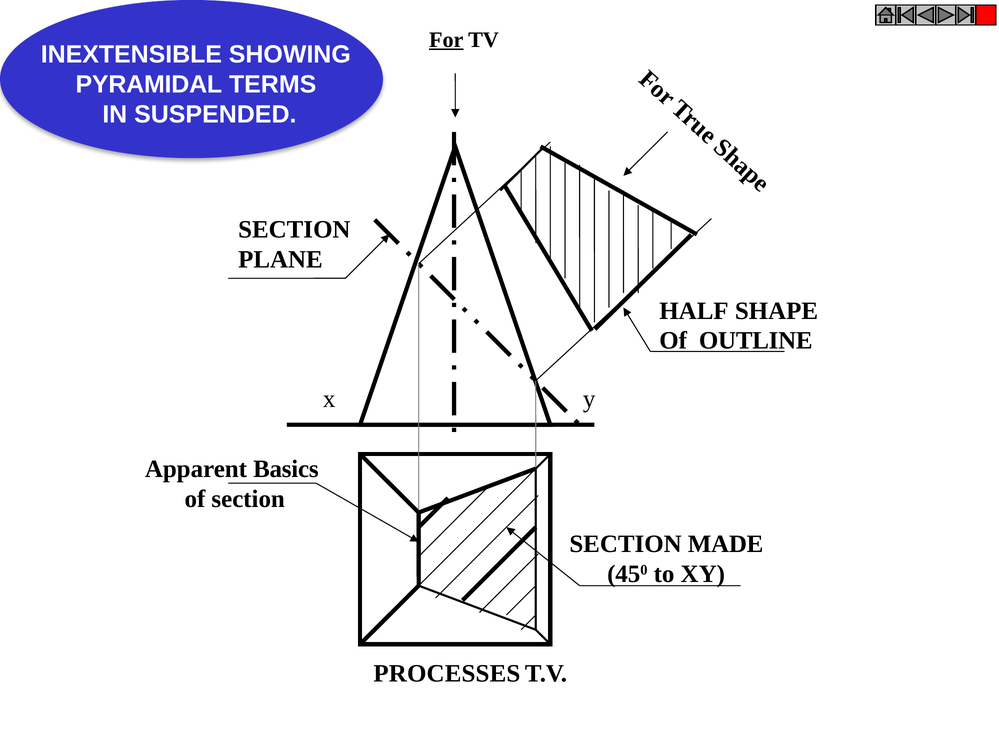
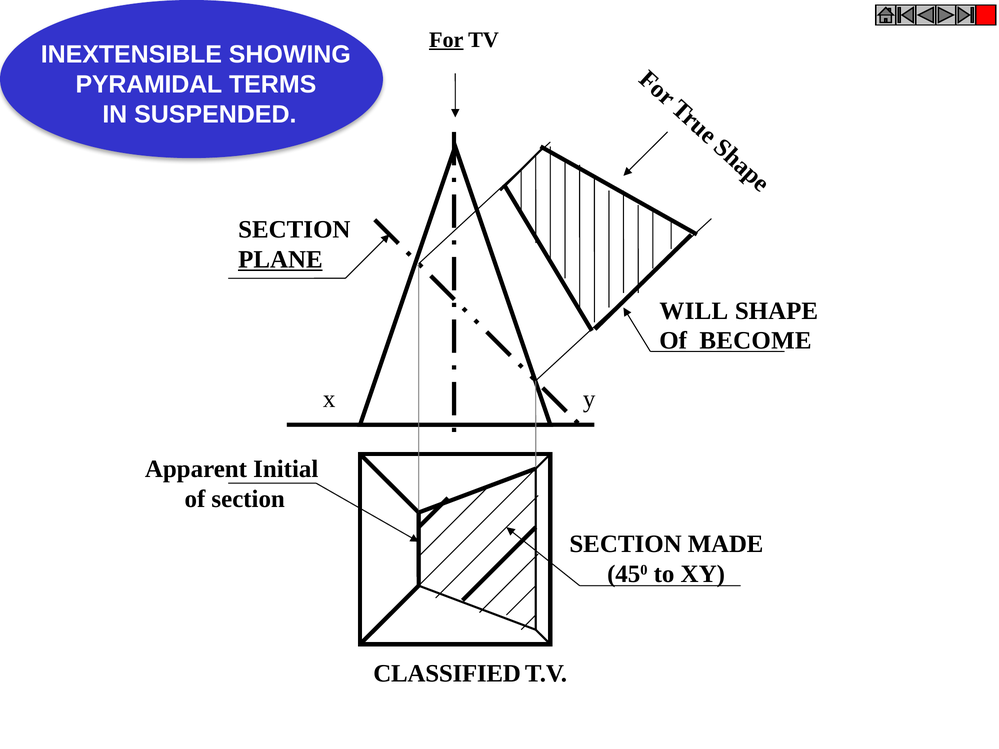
PLANE underline: none -> present
HALF: HALF -> WILL
OUTLINE: OUTLINE -> BECOME
Basics: Basics -> Initial
PROCESSES: PROCESSES -> CLASSIFIED
